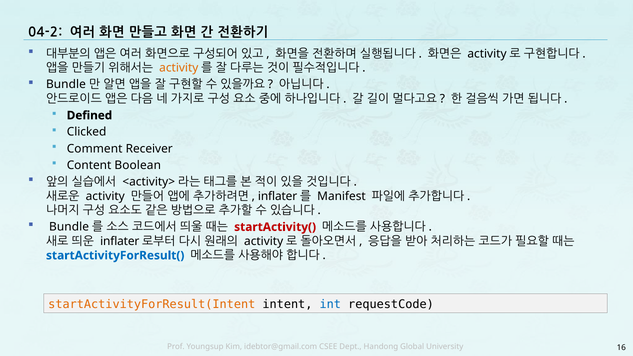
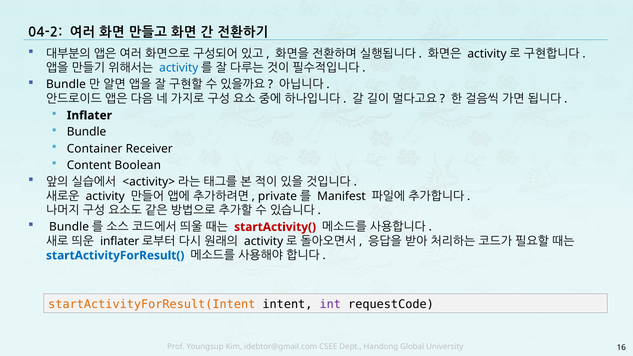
activity at (179, 68) colour: orange -> blue
Defined at (89, 115): Defined -> Inflater
Clicked at (87, 132): Clicked -> Bundle
Comment: Comment -> Container
inflater at (278, 196): inflater -> private
int colour: blue -> purple
